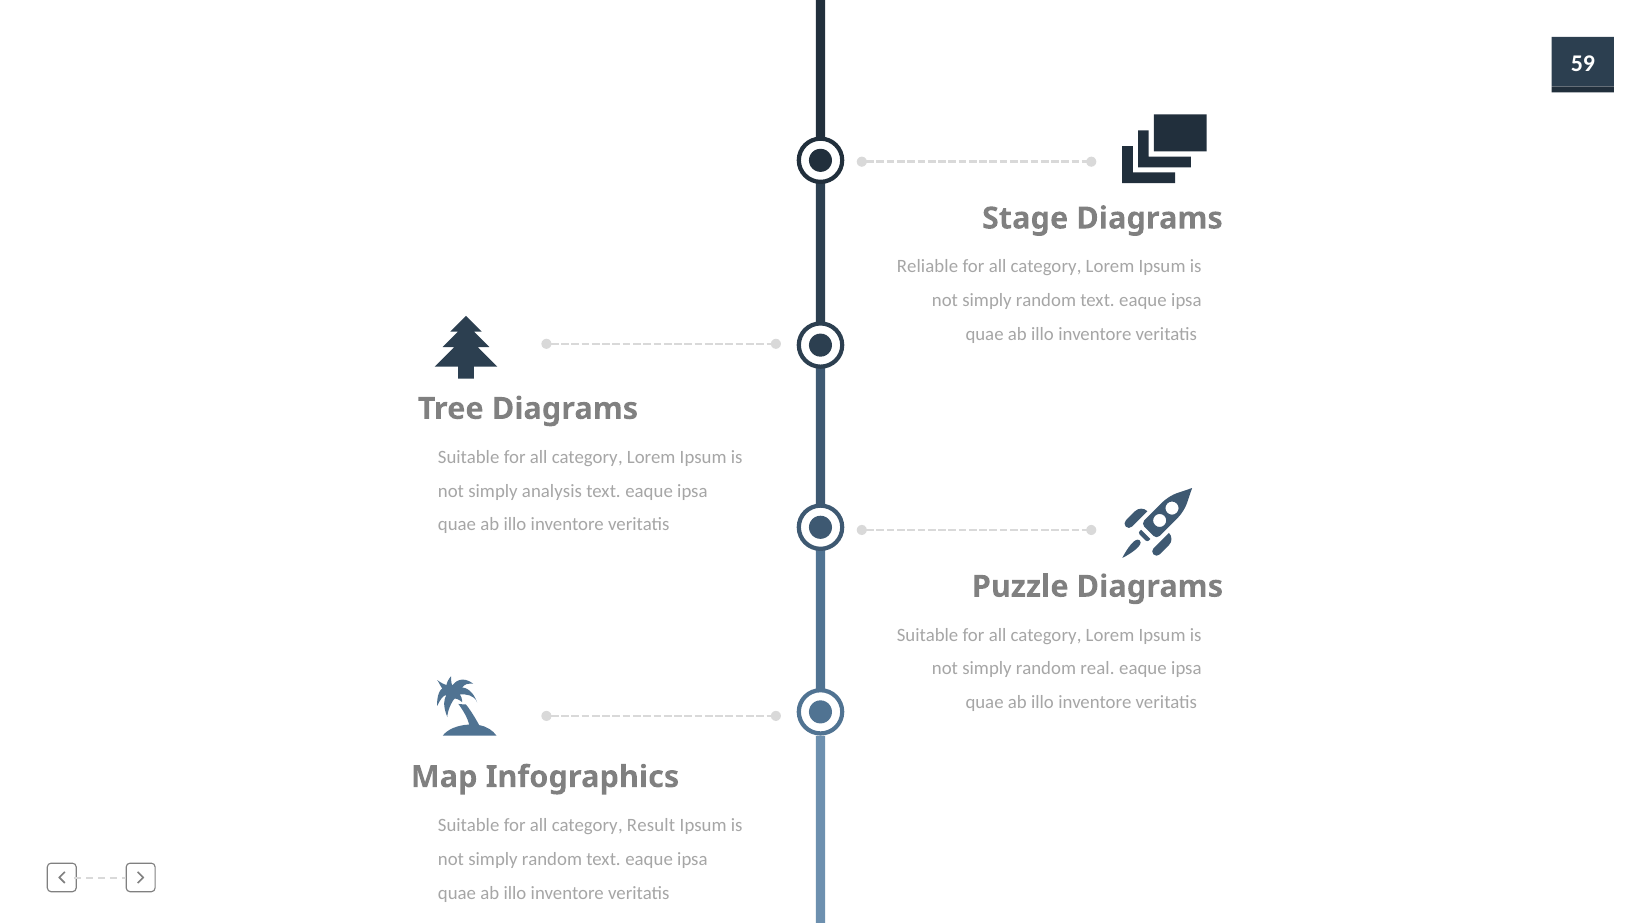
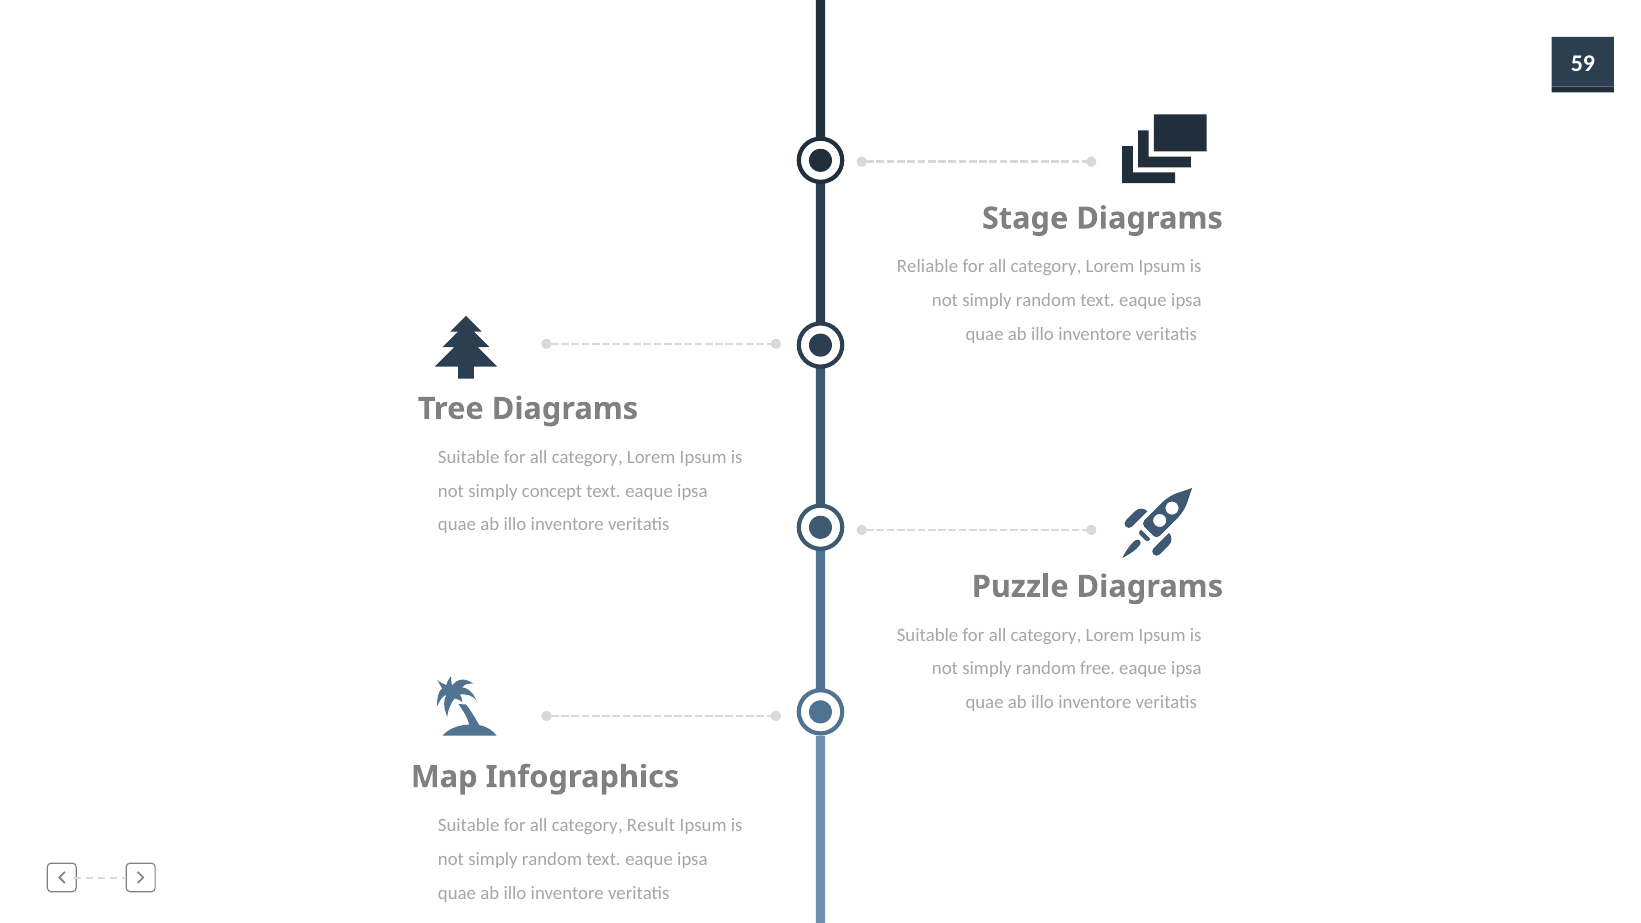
analysis: analysis -> concept
real: real -> free
